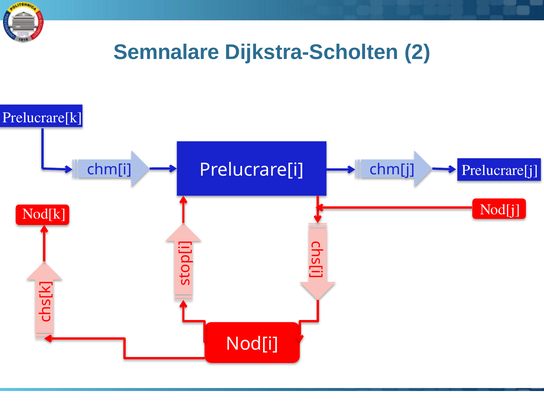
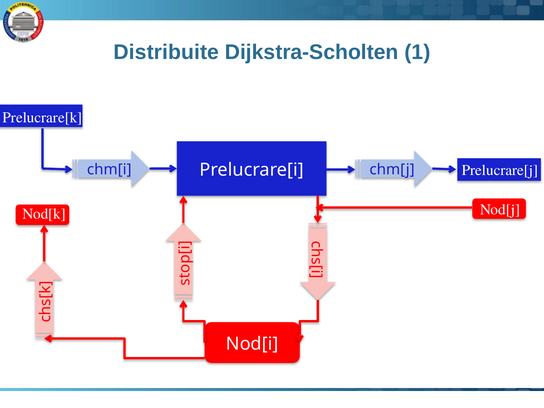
Semnalare: Semnalare -> Distribuite
2: 2 -> 1
